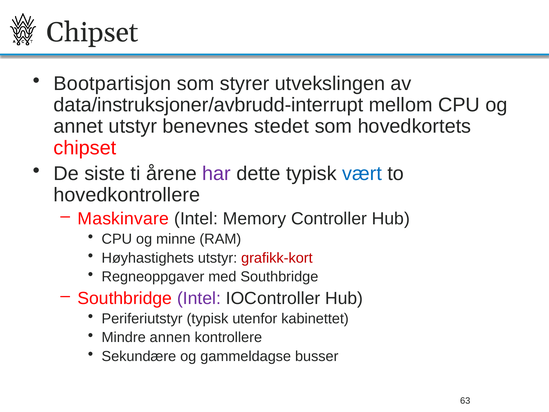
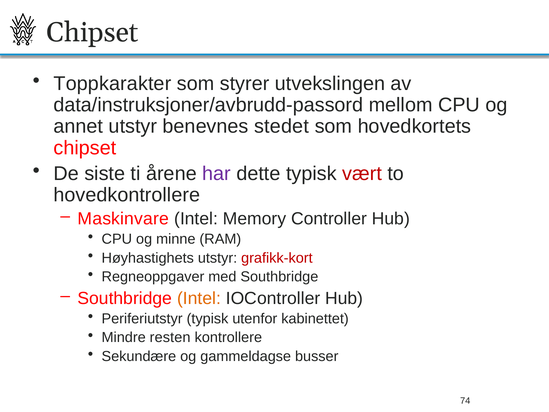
Bootpartisjon: Bootpartisjon -> Toppkarakter
data/instruksjoner/avbrudd-interrupt: data/instruksjoner/avbrudd-interrupt -> data/instruksjoner/avbrudd-passord
vært colour: blue -> red
Intel at (199, 298) colour: purple -> orange
annen: annen -> resten
63: 63 -> 74
